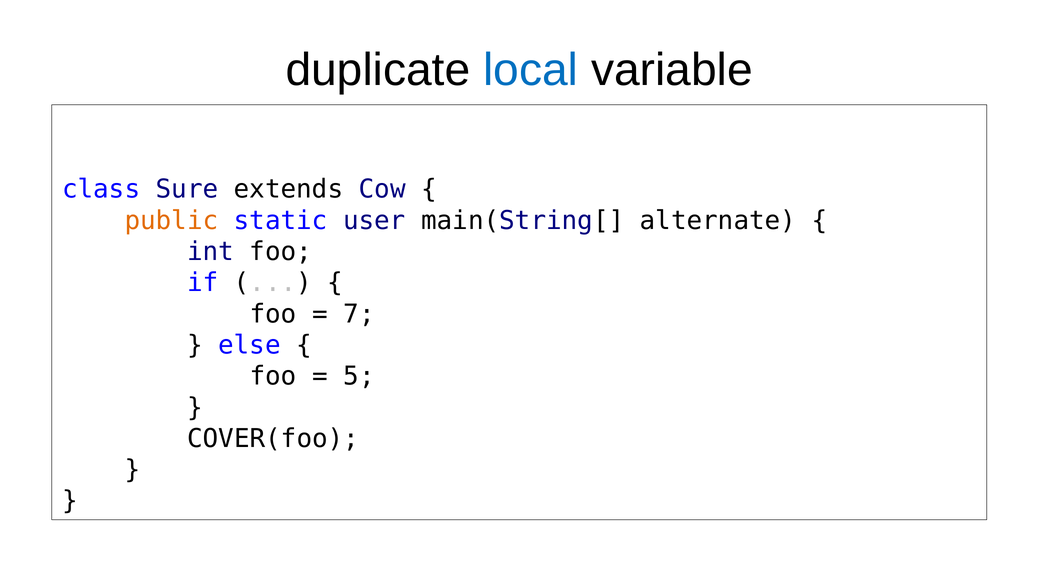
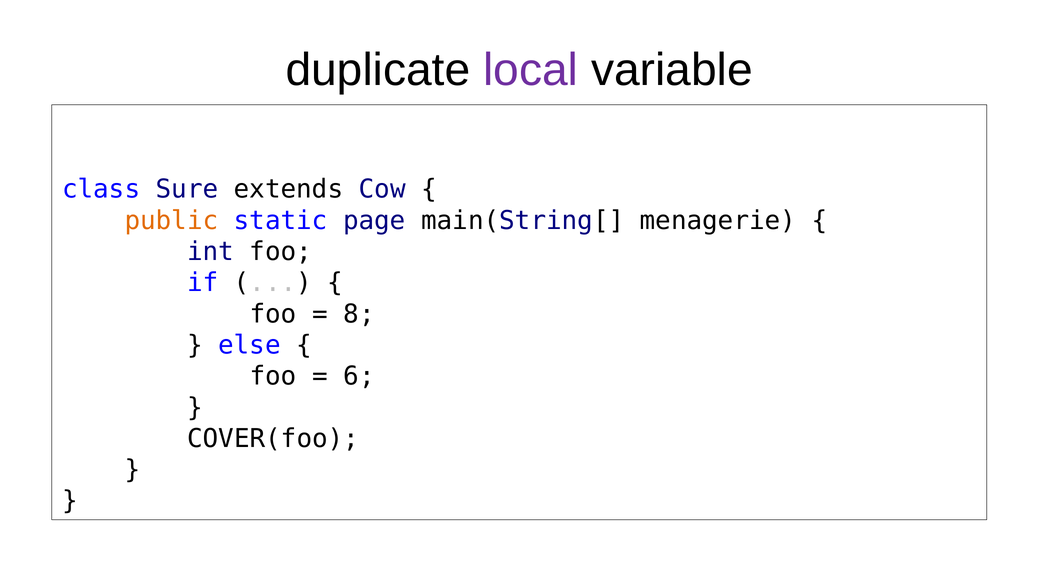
local colour: blue -> purple
user: user -> page
alternate: alternate -> menagerie
7: 7 -> 8
5: 5 -> 6
